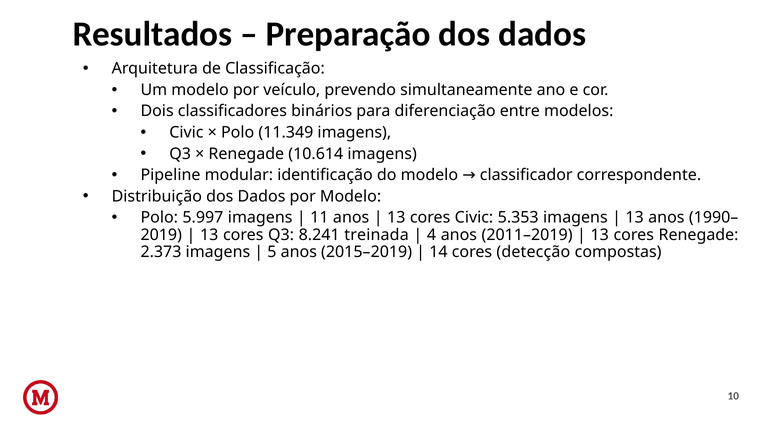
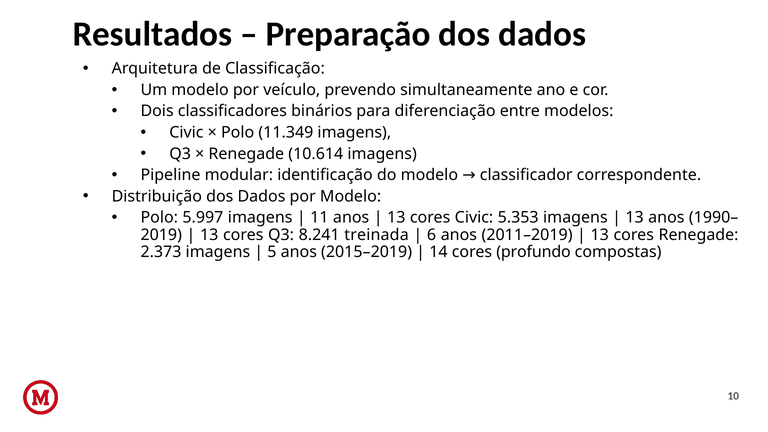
4: 4 -> 6
detecção: detecção -> profundo
